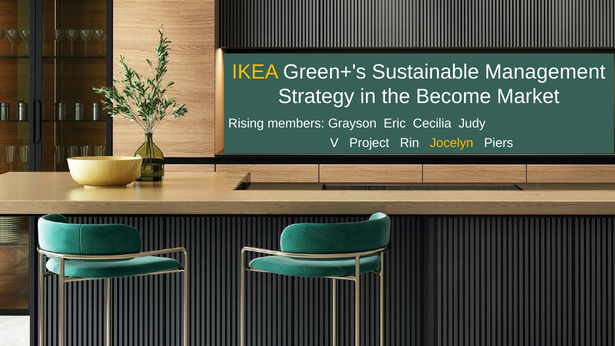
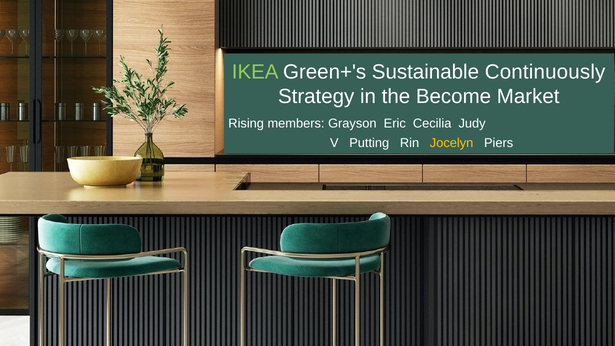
IKEA colour: yellow -> light green
Management: Management -> Continuously
Project: Project -> Putting
